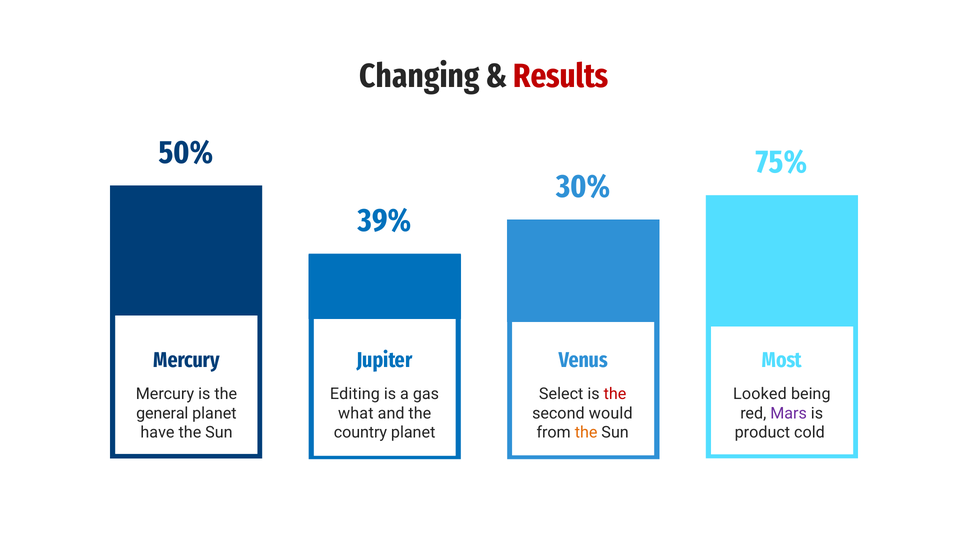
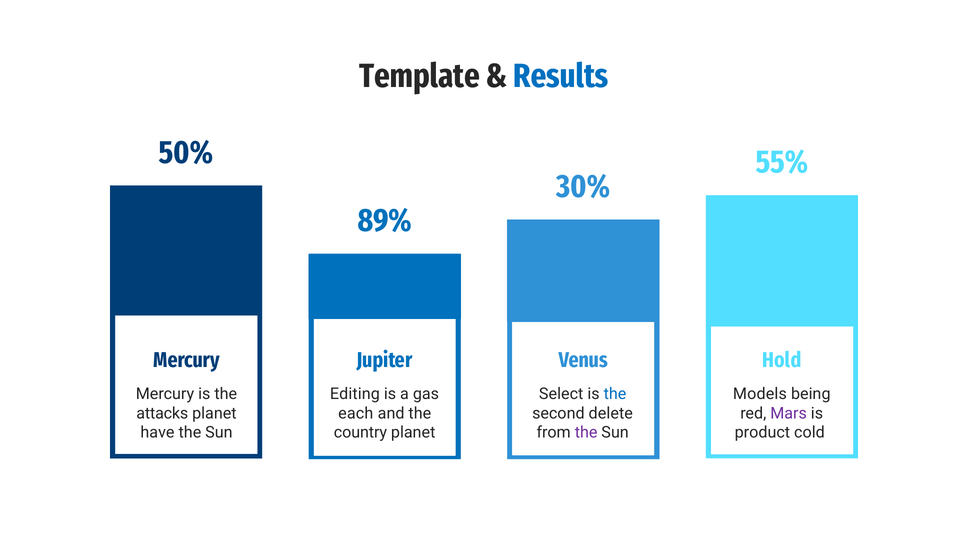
Changing: Changing -> Template
Results colour: red -> blue
75%: 75% -> 55%
39%: 39% -> 89%
Most: Most -> Hold
the at (615, 394) colour: red -> blue
Looked: Looked -> Models
general: general -> attacks
what: what -> each
would: would -> delete
the at (586, 433) colour: orange -> purple
